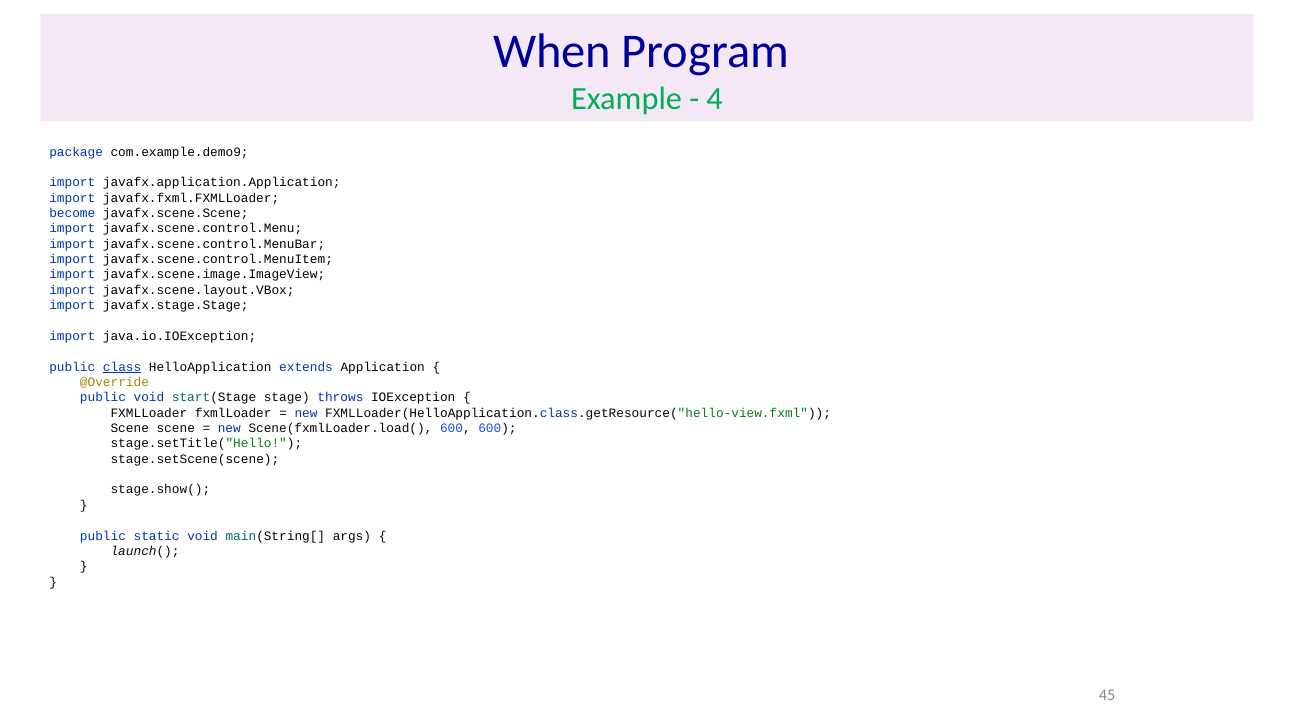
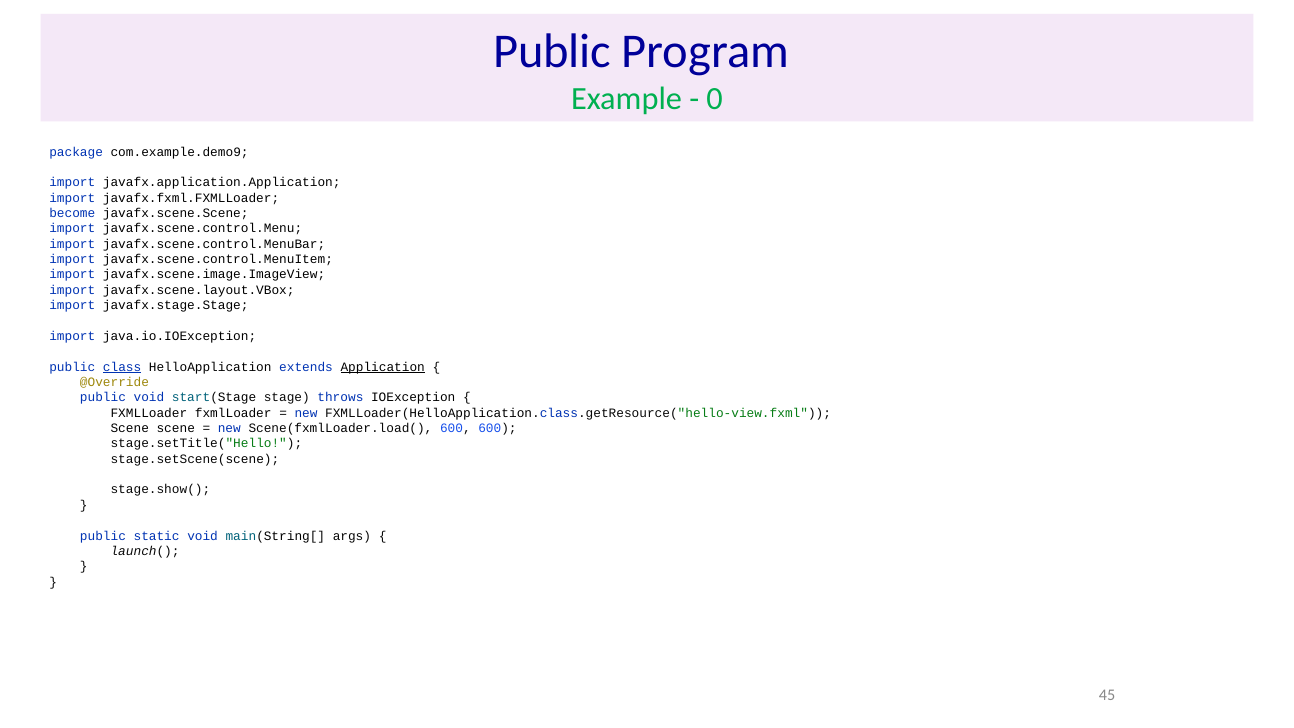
When at (552, 52): When -> Public
4: 4 -> 0
Application underline: none -> present
